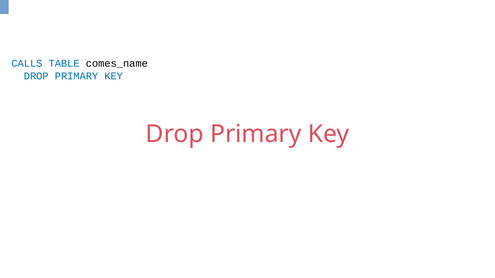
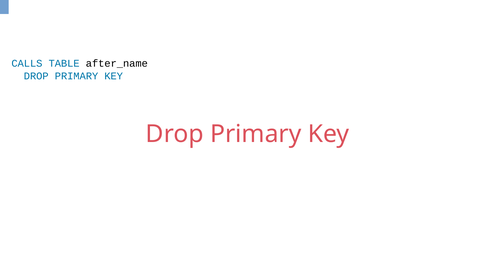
comes_name: comes_name -> after_name
